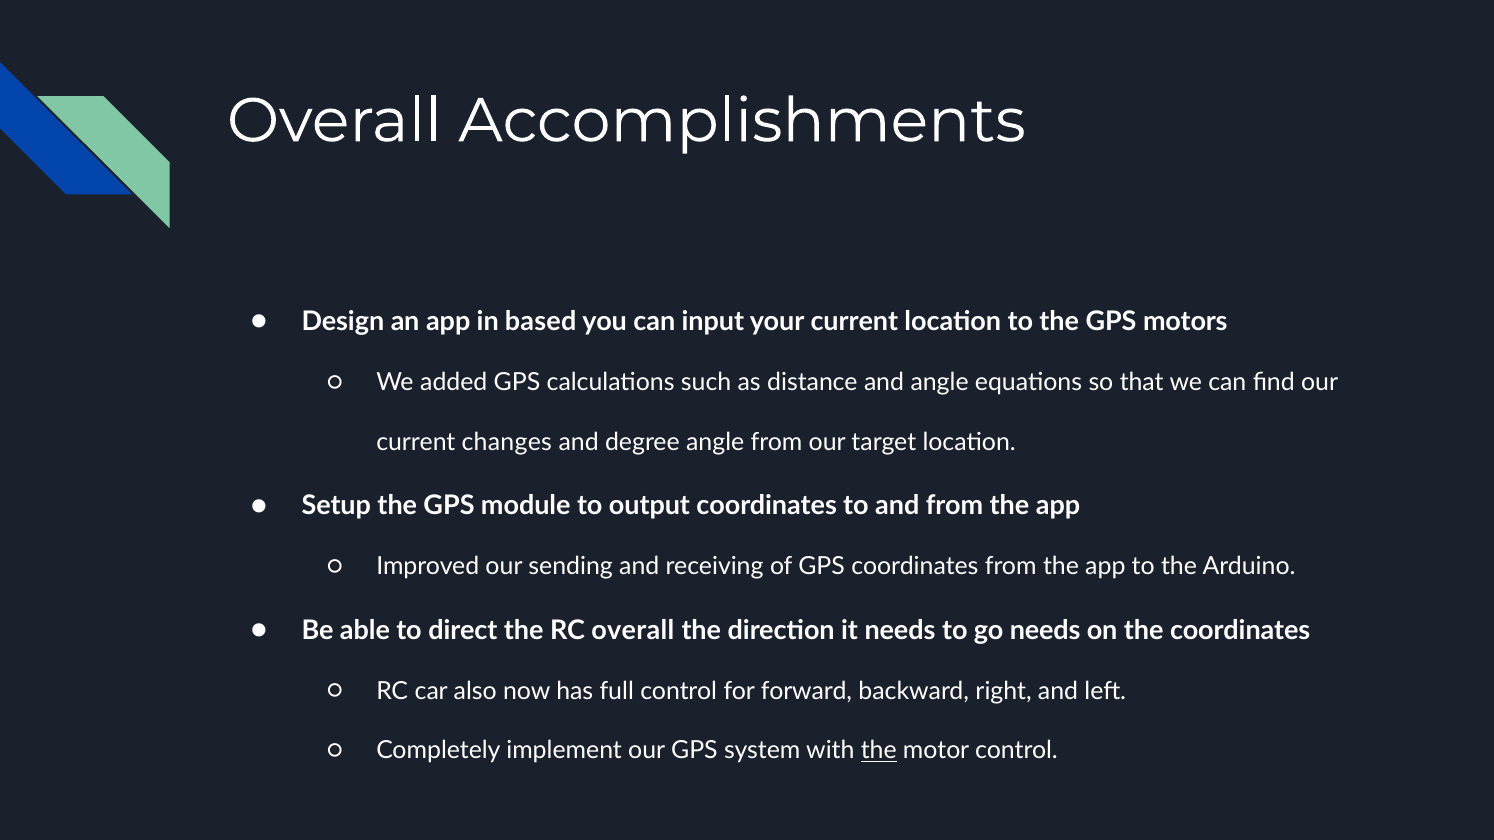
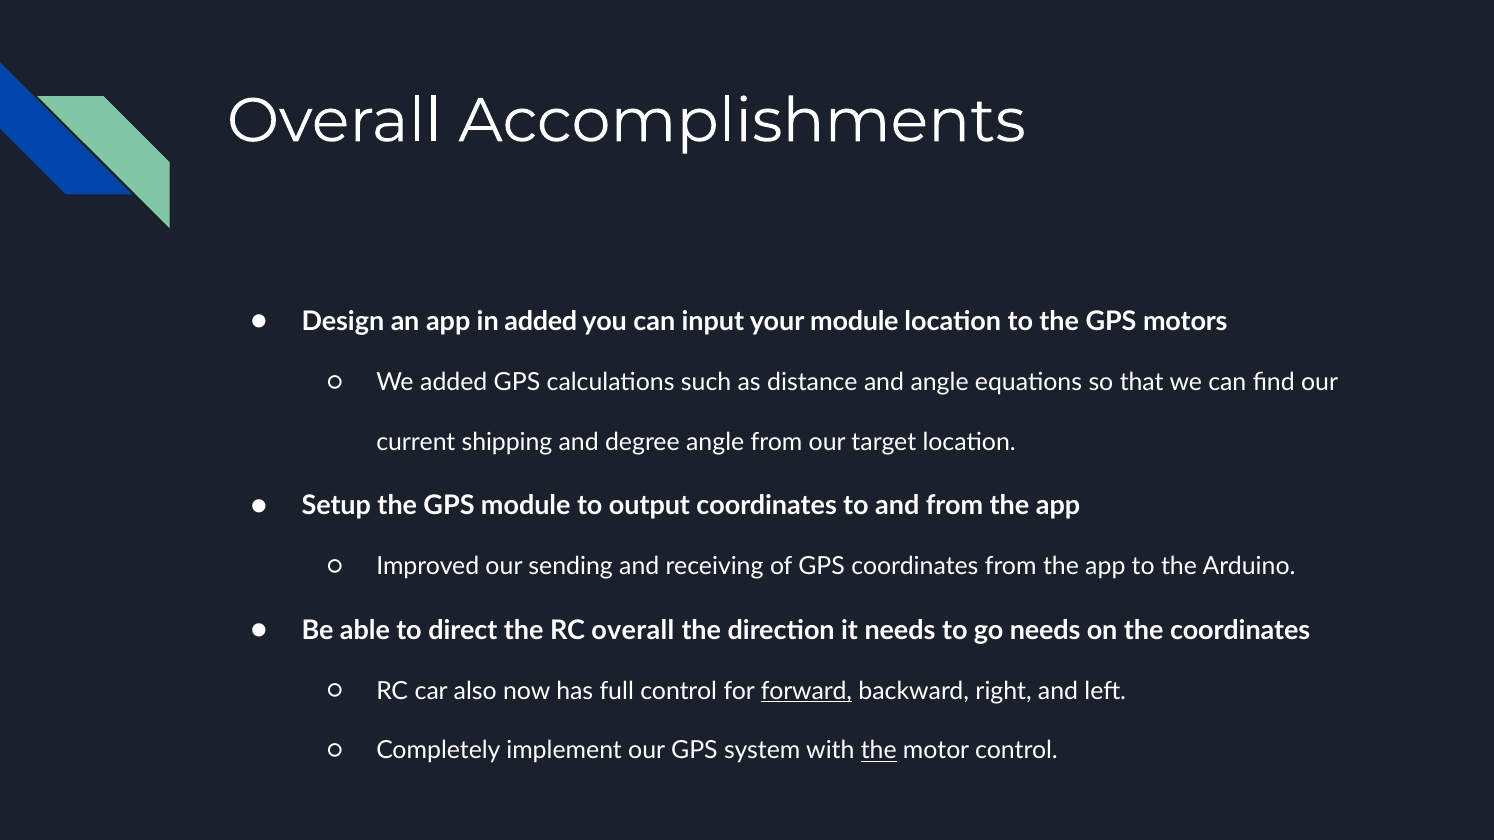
in based: based -> added
your current: current -> module
changes: changes -> shipping
forward underline: none -> present
